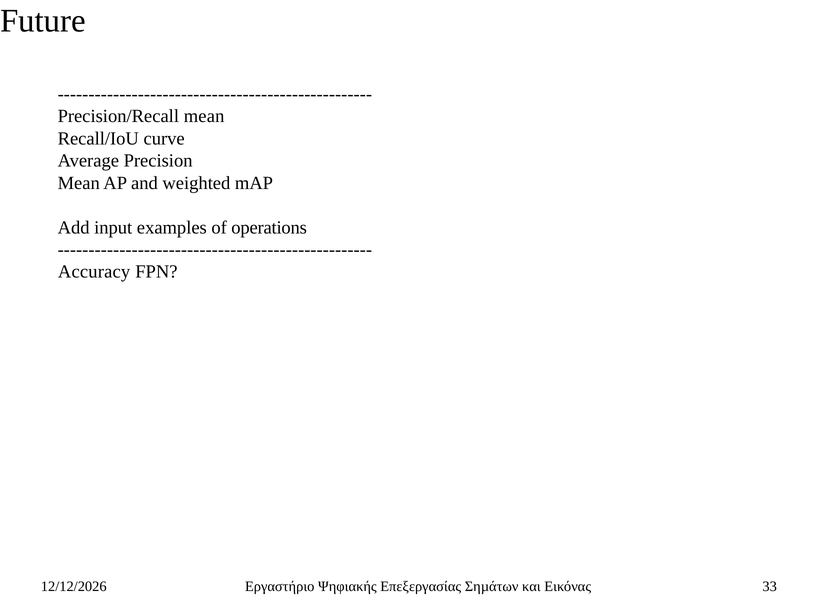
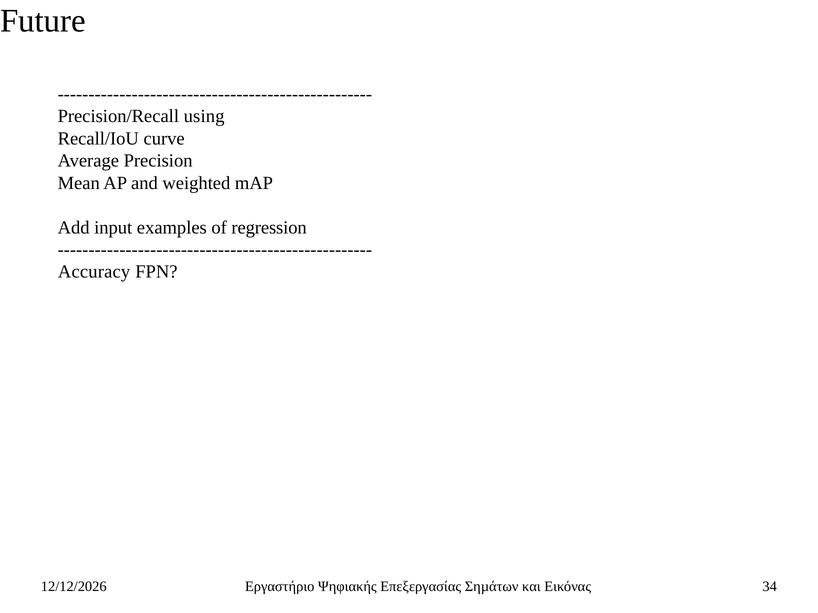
Precision/Recall mean: mean -> using
operations: operations -> regression
33: 33 -> 34
